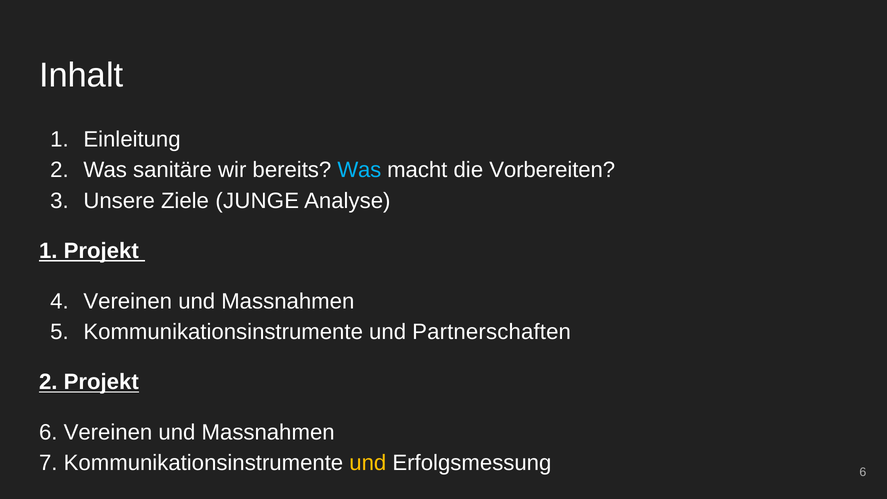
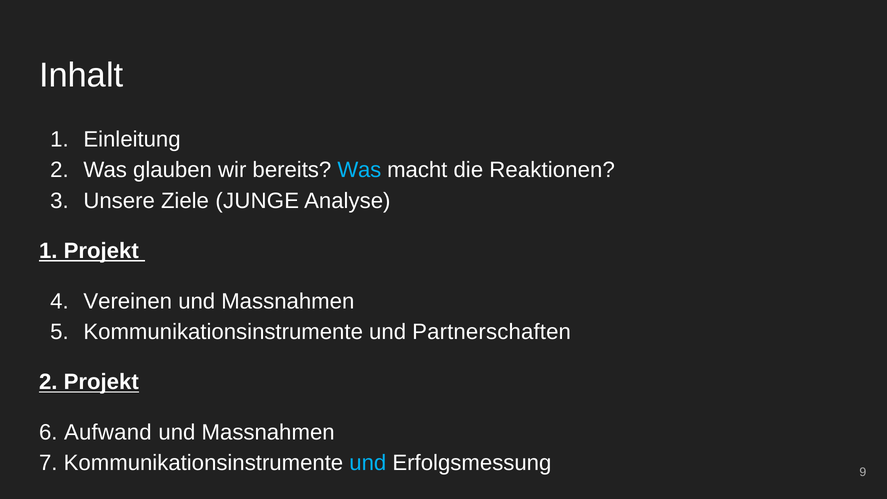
sanitäre: sanitäre -> glauben
Vorbereiten: Vorbereiten -> Reaktionen
6 Vereinen: Vereinen -> Aufwand
und at (368, 463) colour: yellow -> light blue
Erfolgsmessung 6: 6 -> 9
